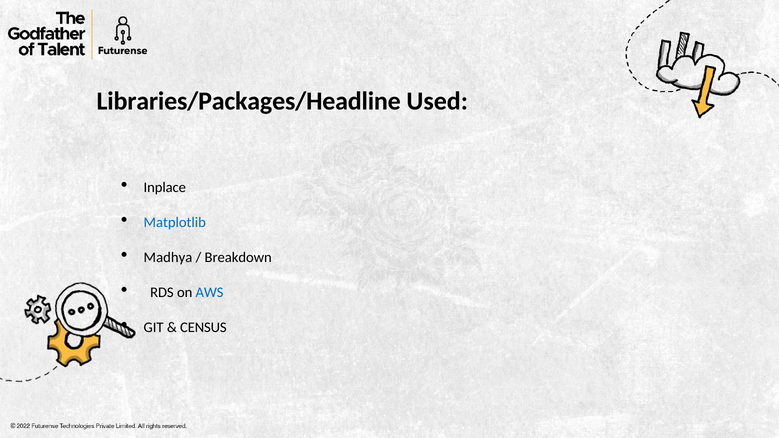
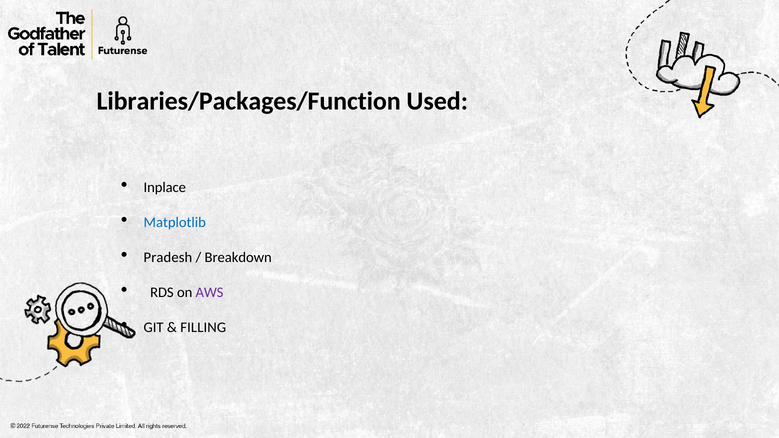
Libraries/Packages/Headline: Libraries/Packages/Headline -> Libraries/Packages/Function
Madhya: Madhya -> Pradesh
AWS colour: blue -> purple
CENSUS: CENSUS -> FILLING
